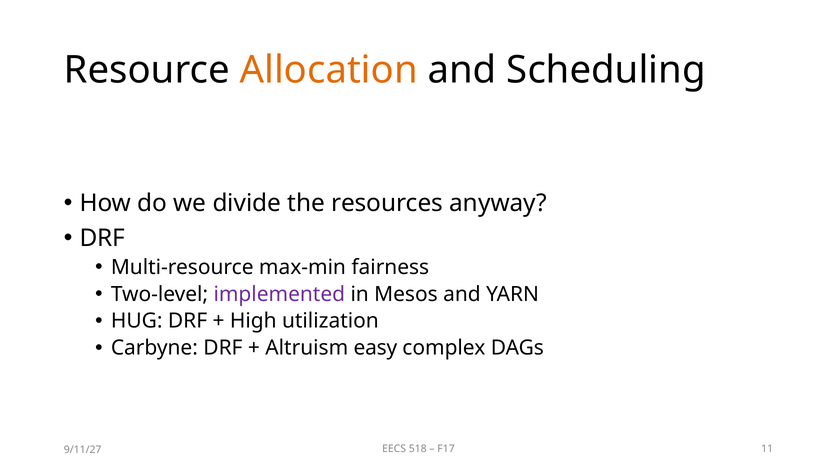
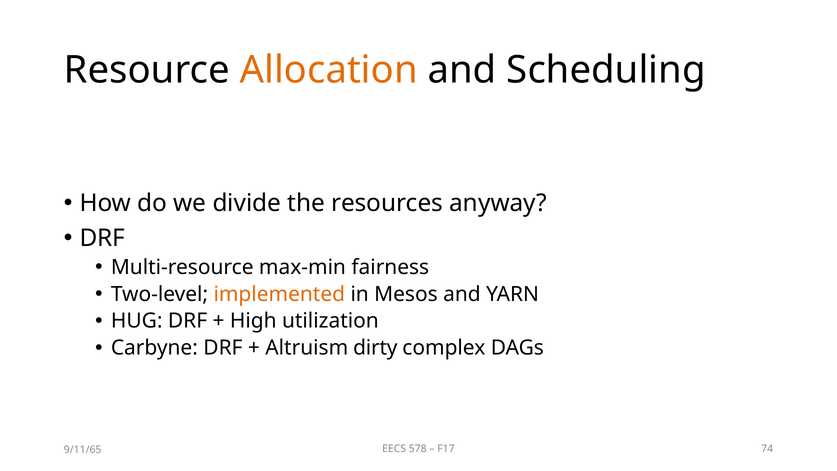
implemented colour: purple -> orange
easy: easy -> dirty
518: 518 -> 578
11: 11 -> 74
9/11/27: 9/11/27 -> 9/11/65
